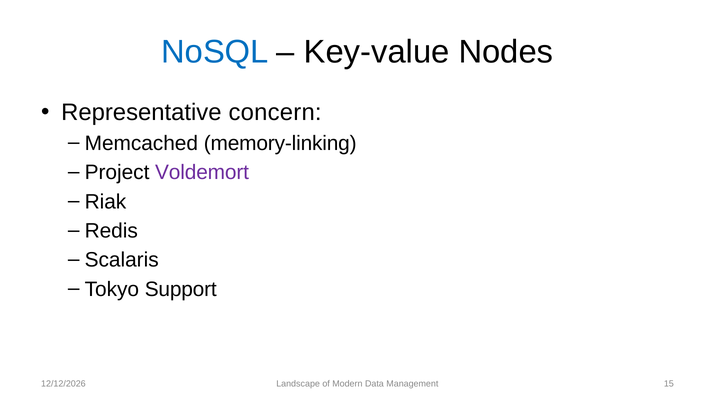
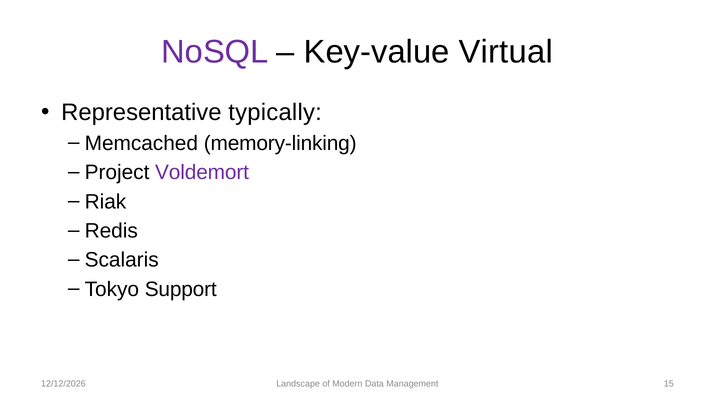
NoSQL colour: blue -> purple
Nodes: Nodes -> Virtual
concern: concern -> typically
